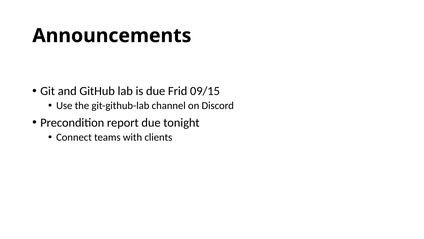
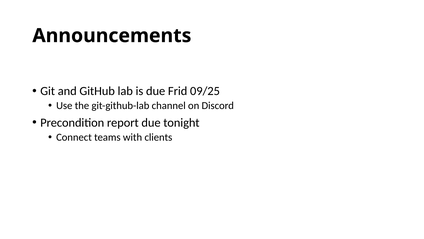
09/15: 09/15 -> 09/25
